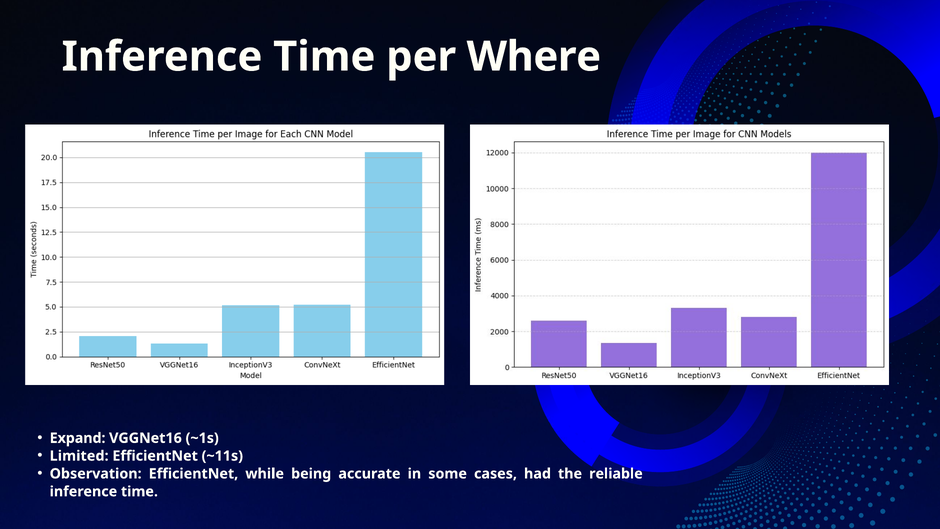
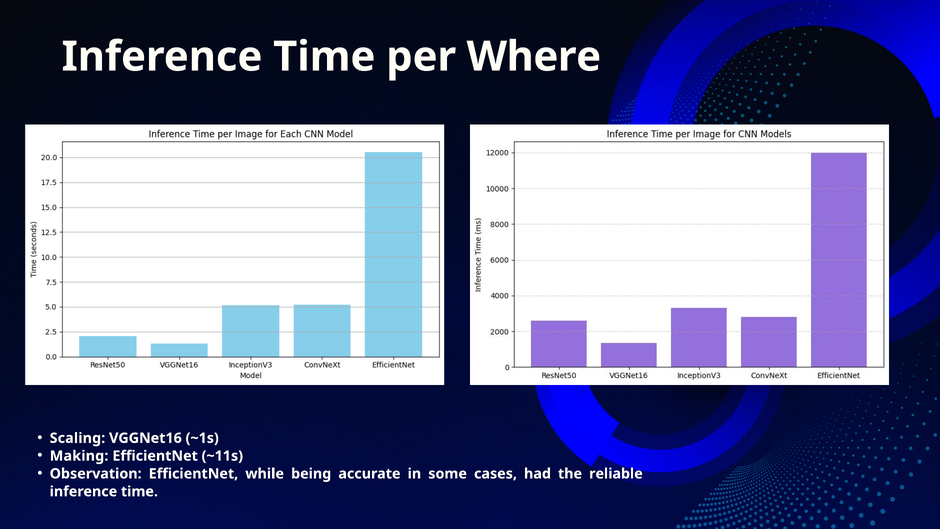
Expand: Expand -> Scaling
Limited: Limited -> Making
